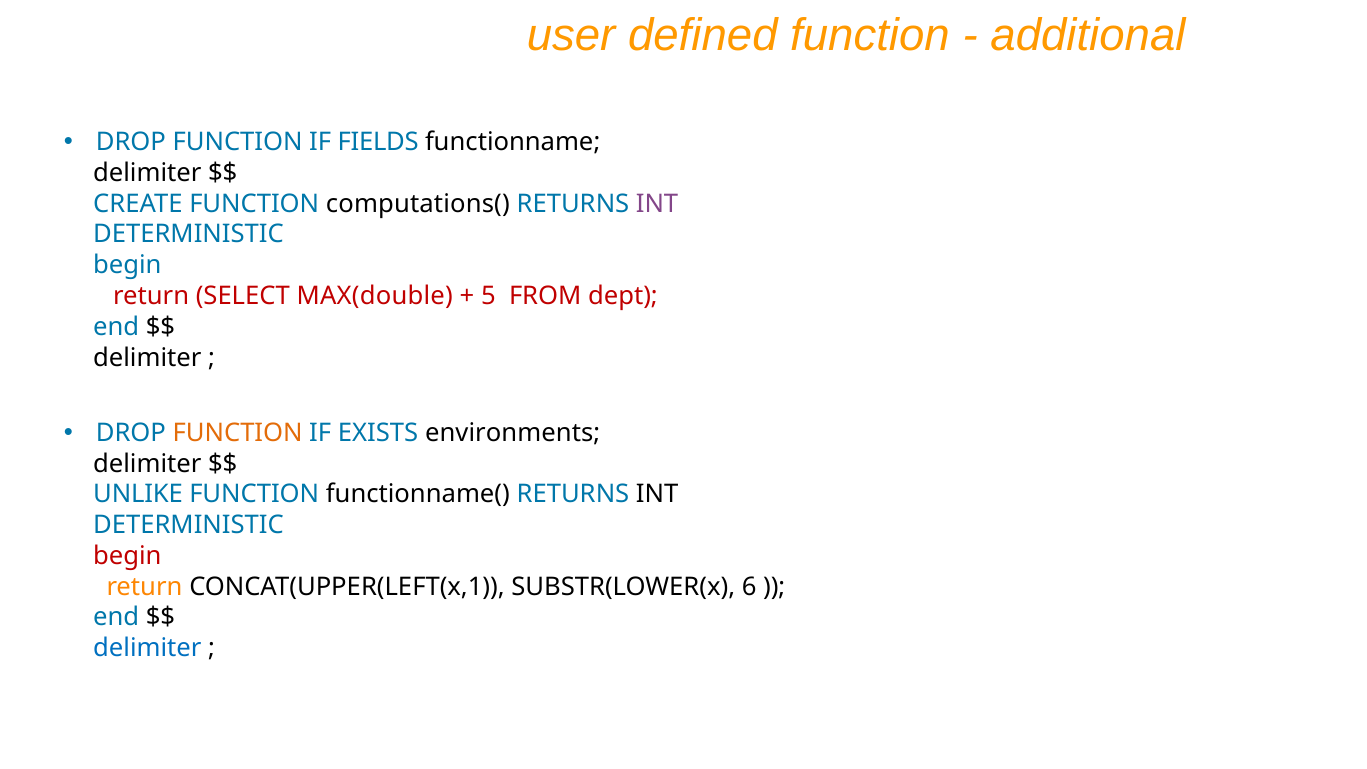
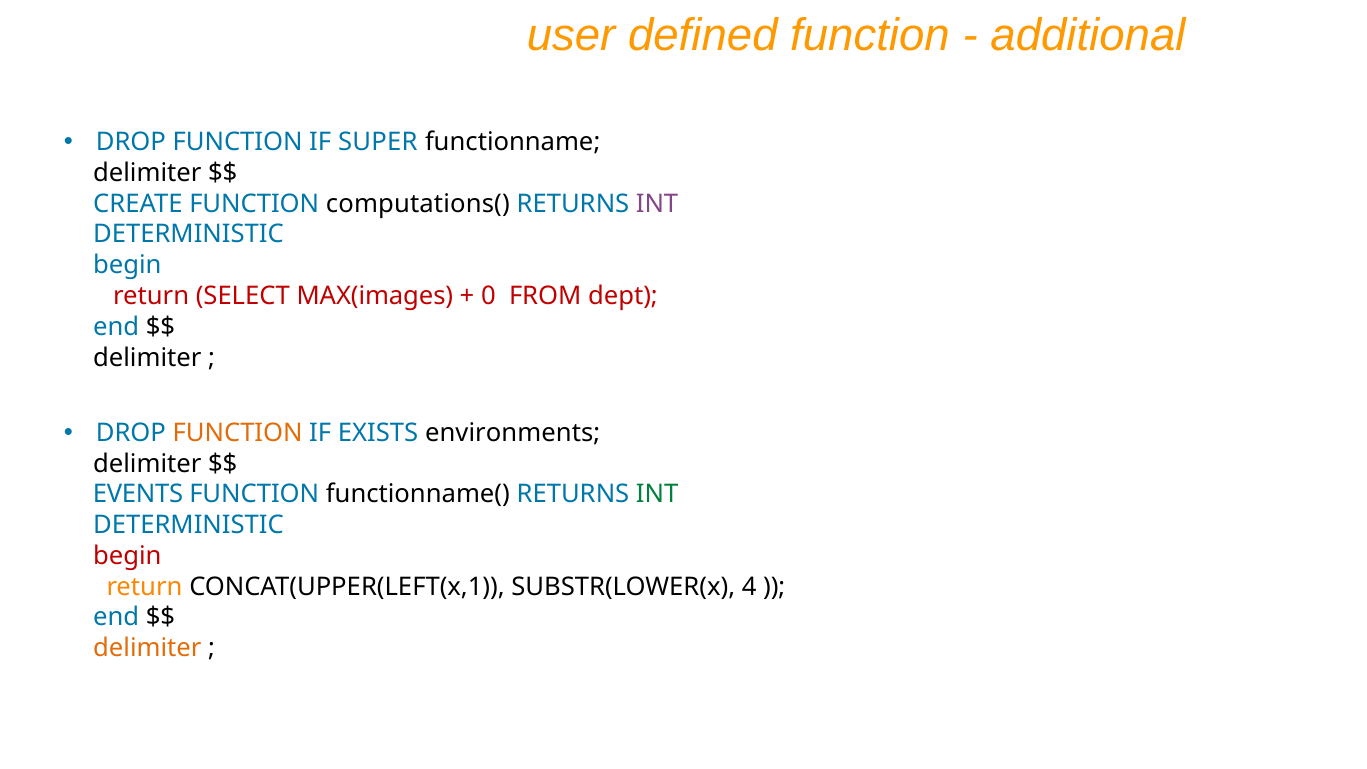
FIELDS: FIELDS -> SUPER
MAX(double: MAX(double -> MAX(images
5: 5 -> 0
UNLIKE: UNLIKE -> EVENTS
INT at (657, 494) colour: black -> green
6: 6 -> 4
delimiter at (147, 648) colour: blue -> orange
